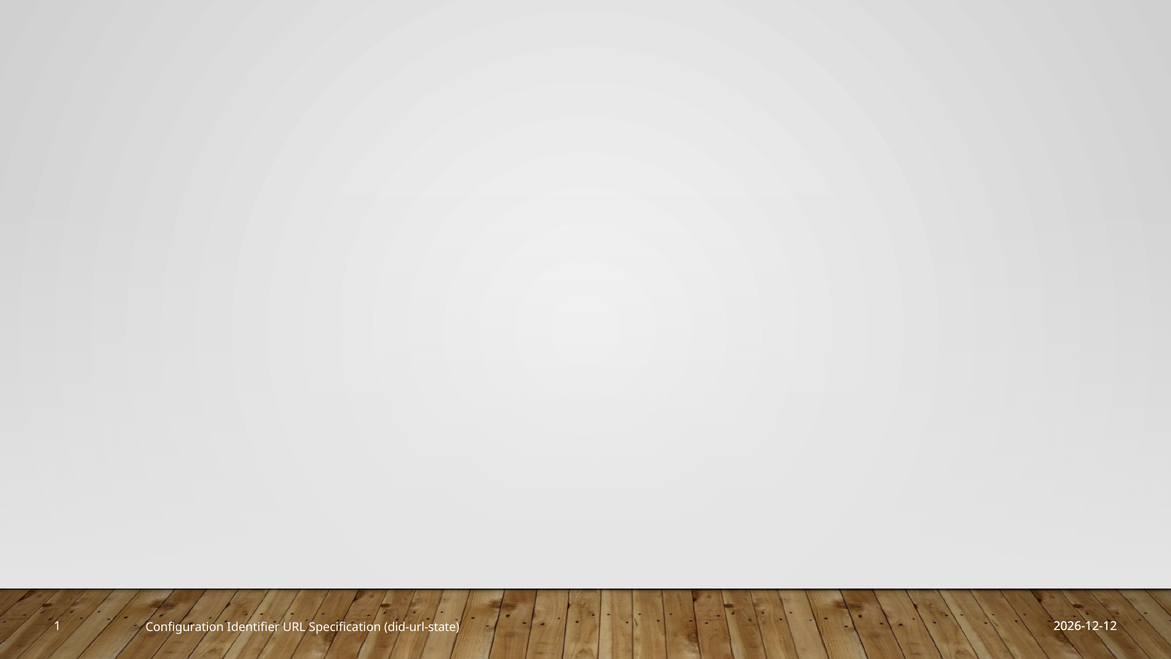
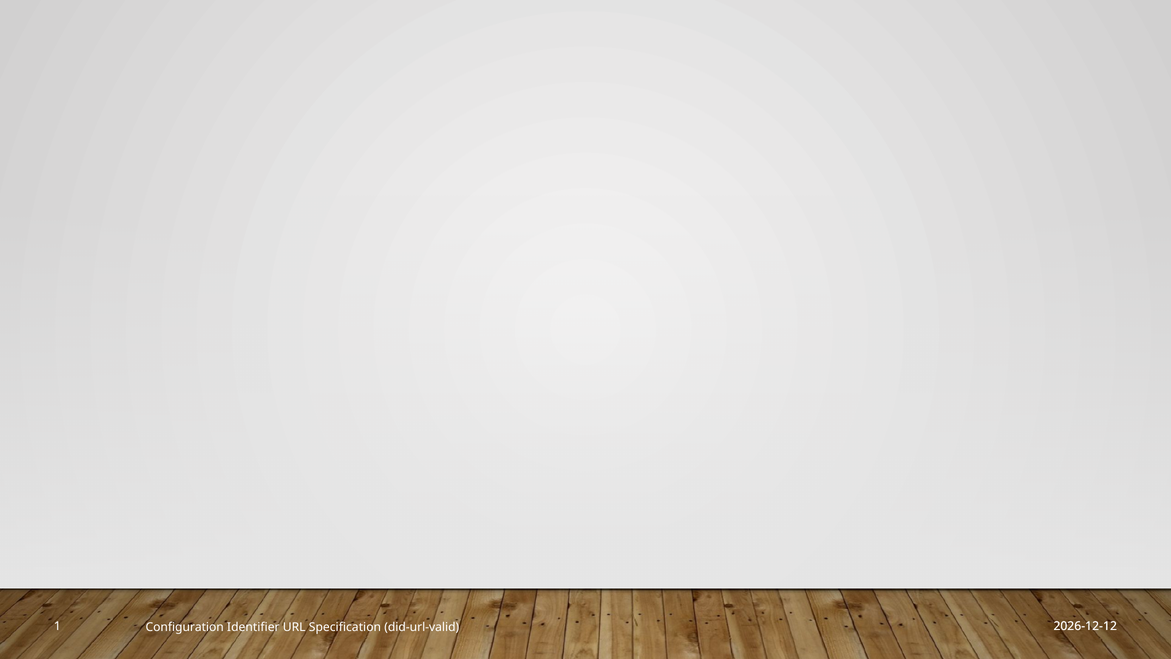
did-url-state: did-url-state -> did-url-valid
